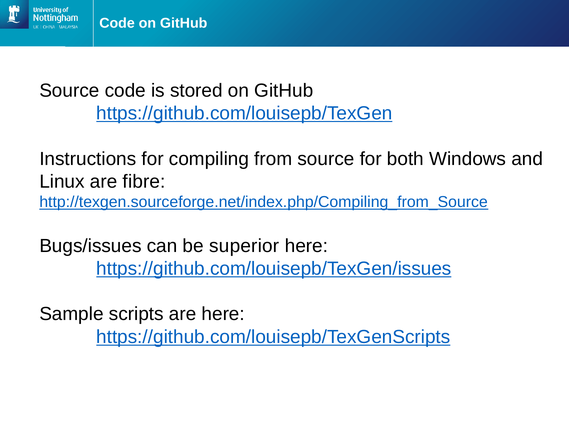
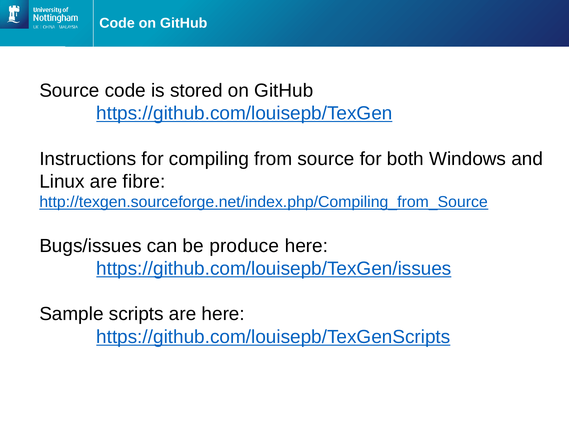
superior: superior -> produce
